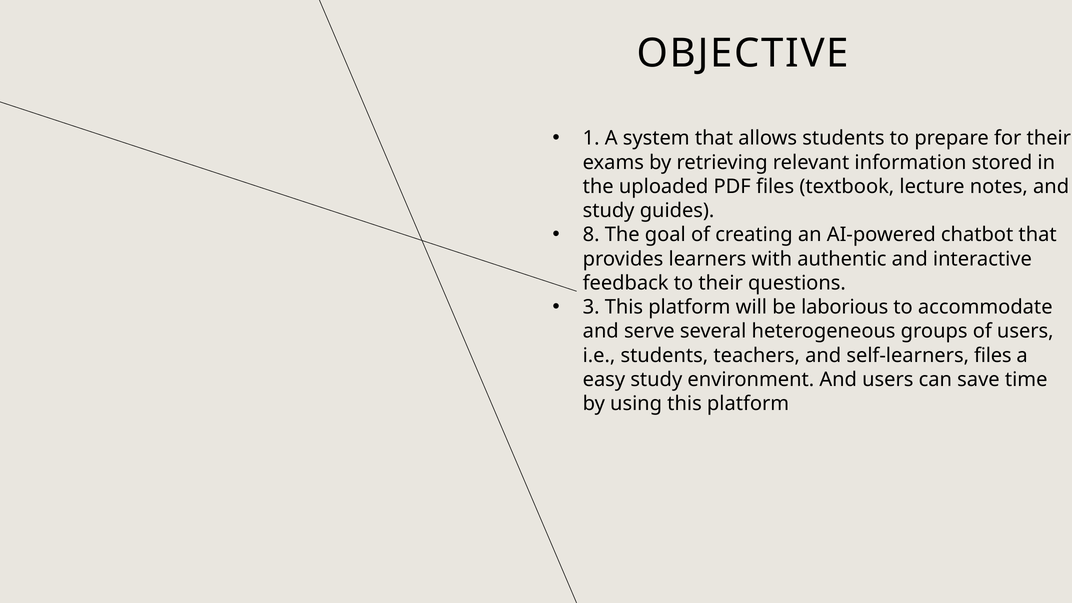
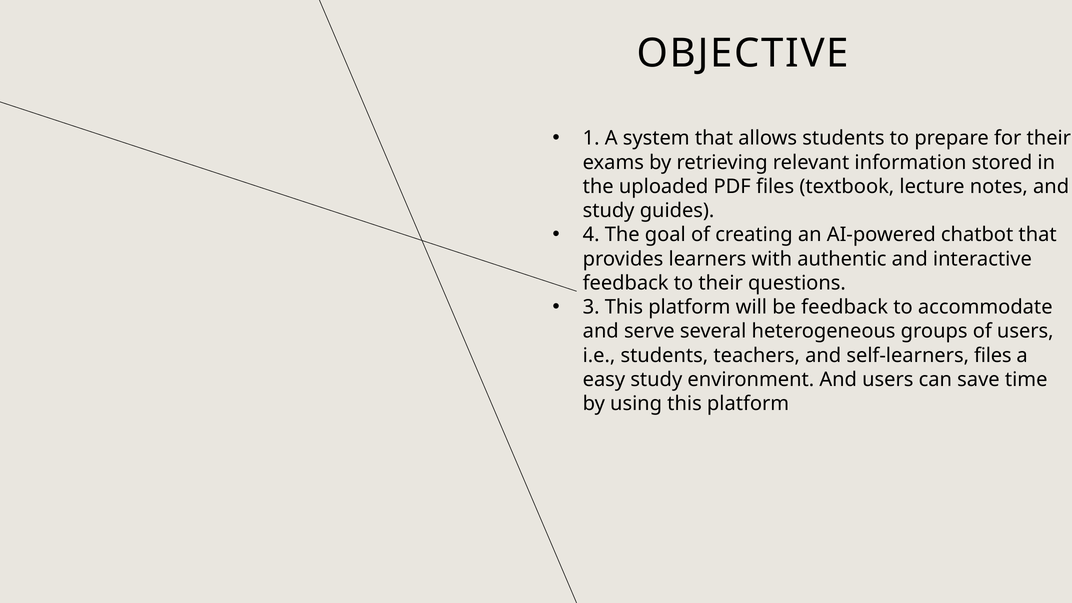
8: 8 -> 4
be laborious: laborious -> feedback
